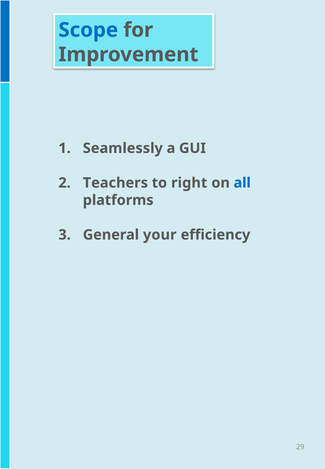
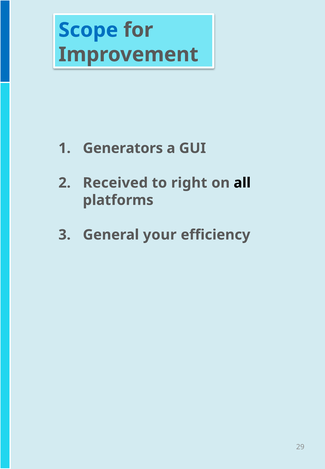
Seamlessly: Seamlessly -> Generators
Teachers: Teachers -> Received
all colour: blue -> black
